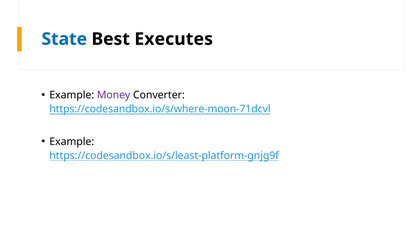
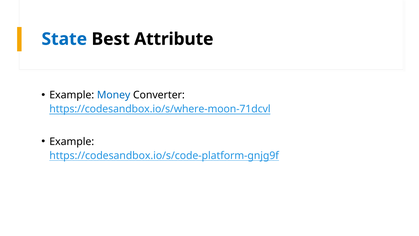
Executes: Executes -> Attribute
Money colour: purple -> blue
https://codesandbox.io/s/least-platform-gnjg9f: https://codesandbox.io/s/least-platform-gnjg9f -> https://codesandbox.io/s/code-platform-gnjg9f
